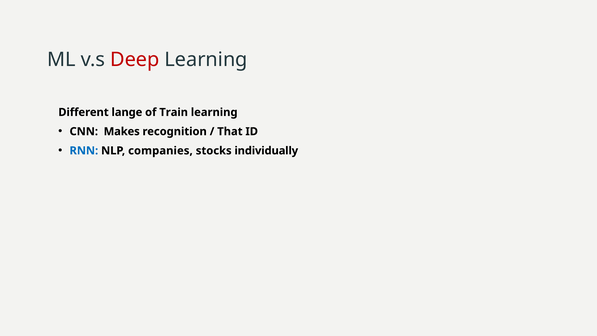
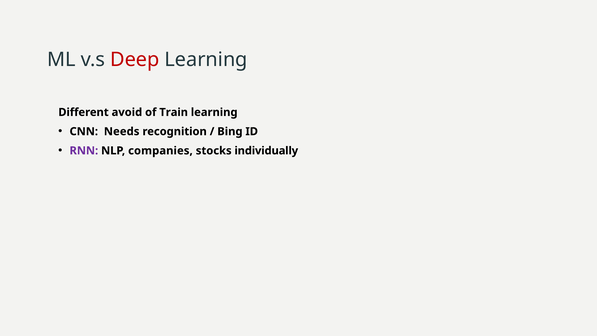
lange: lange -> avoid
Makes: Makes -> Needs
That: That -> Bing
RNN colour: blue -> purple
